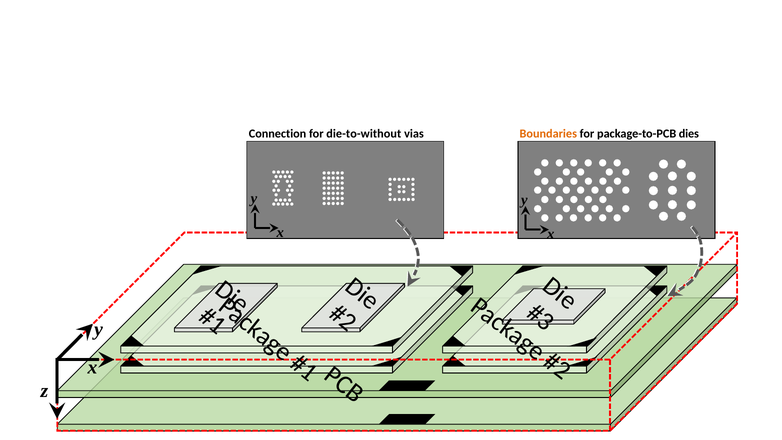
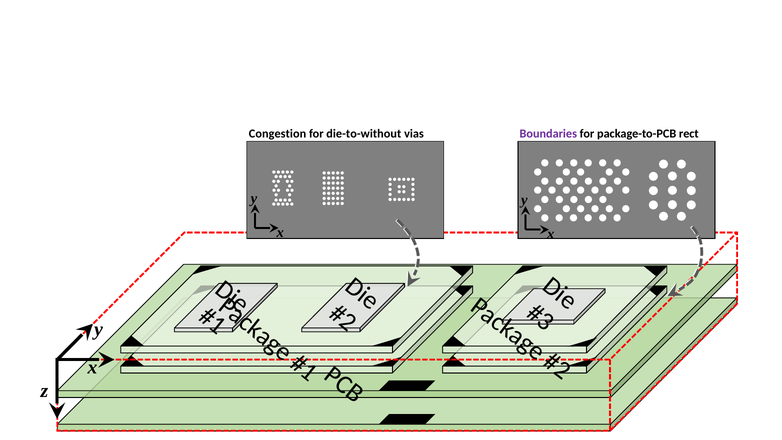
Connection: Connection -> Congestion
Boundaries colour: orange -> purple
dies: dies -> rect
